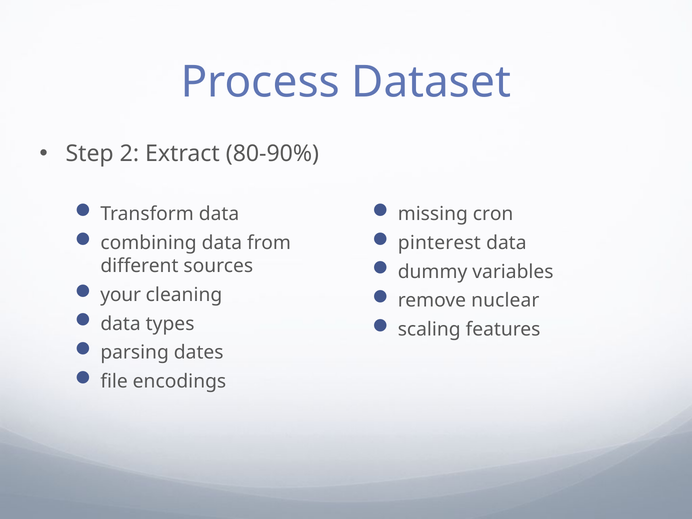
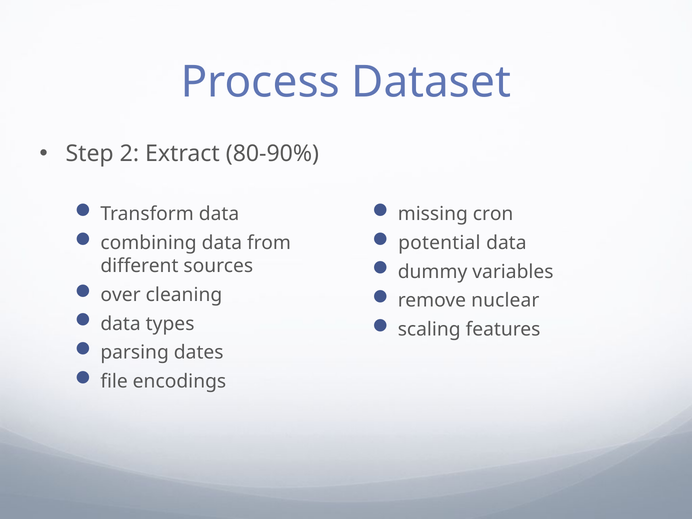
pinterest: pinterest -> potential
your: your -> over
